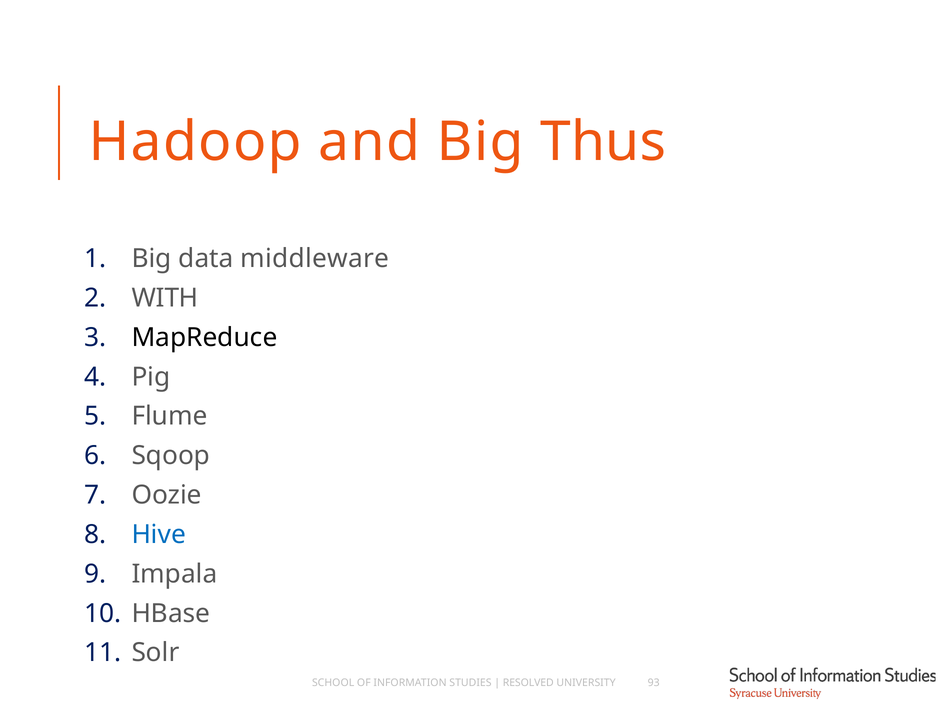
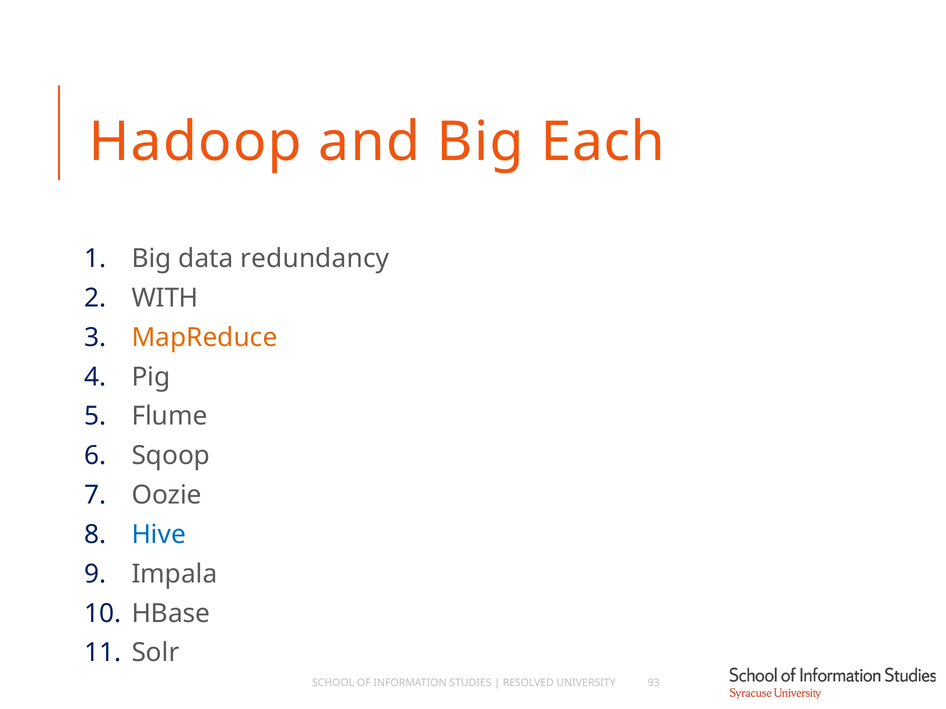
Thus: Thus -> Each
middleware: middleware -> redundancy
MapReduce colour: black -> orange
